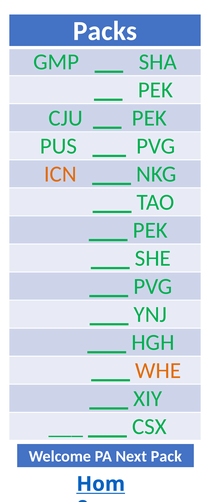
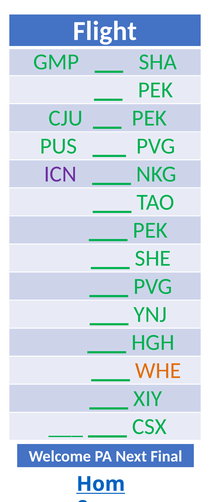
Packs: Packs -> Flight
ICN colour: orange -> purple
Pack: Pack -> Final
